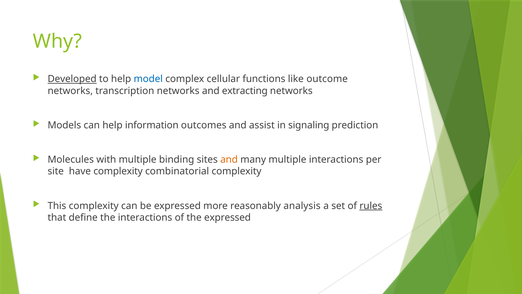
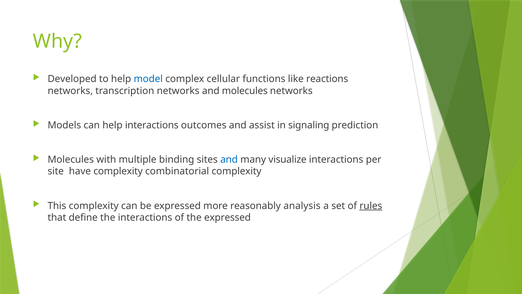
Developed underline: present -> none
outcome: outcome -> reactions
and extracting: extracting -> molecules
help information: information -> interactions
and at (229, 159) colour: orange -> blue
many multiple: multiple -> visualize
